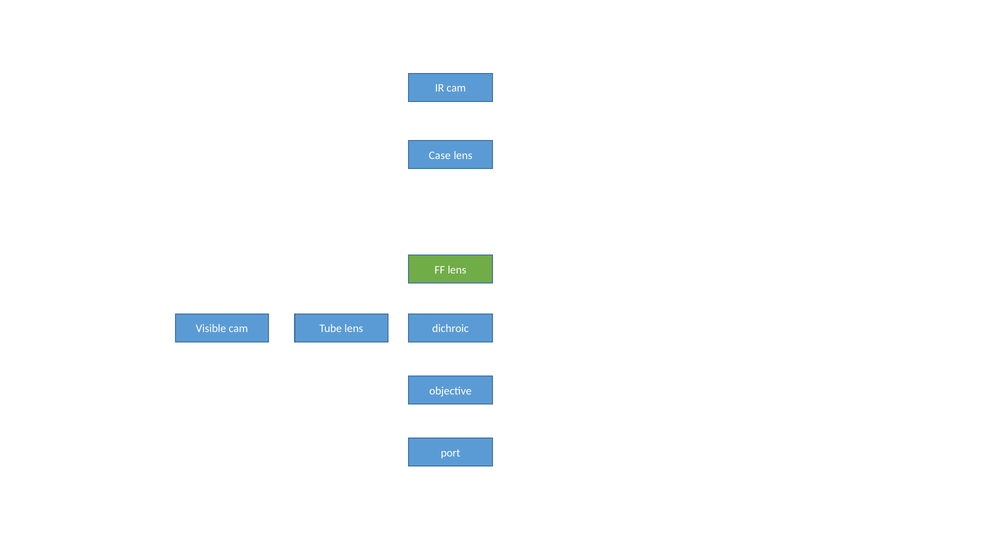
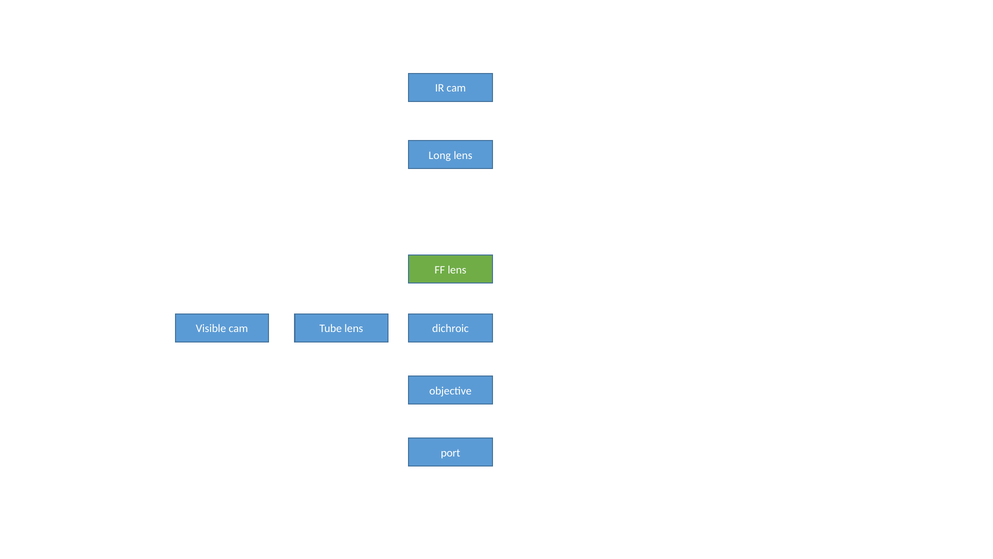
Case: Case -> Long
